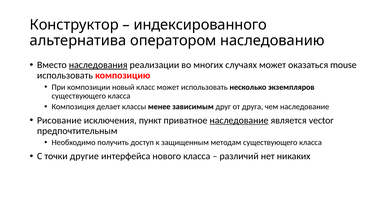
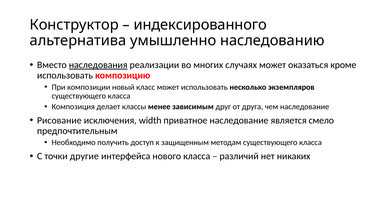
оператором: оператором -> умышленно
mouse: mouse -> кроме
пункт: пункт -> width
наследование at (239, 121) underline: present -> none
vector: vector -> смело
